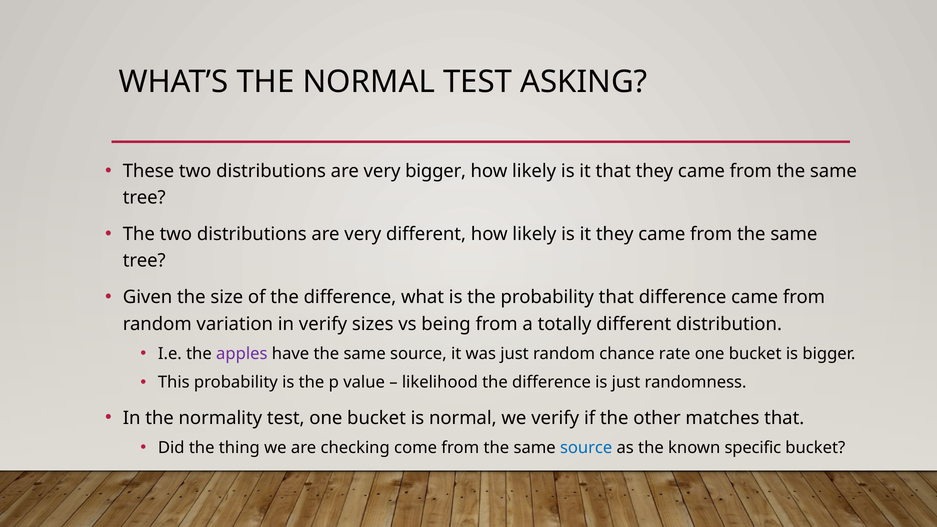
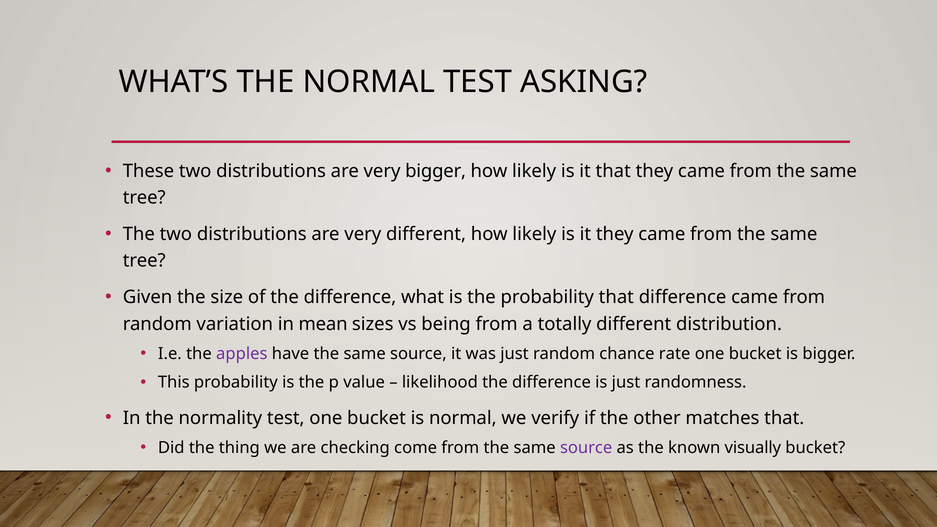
in verify: verify -> mean
source at (586, 448) colour: blue -> purple
specific: specific -> visually
